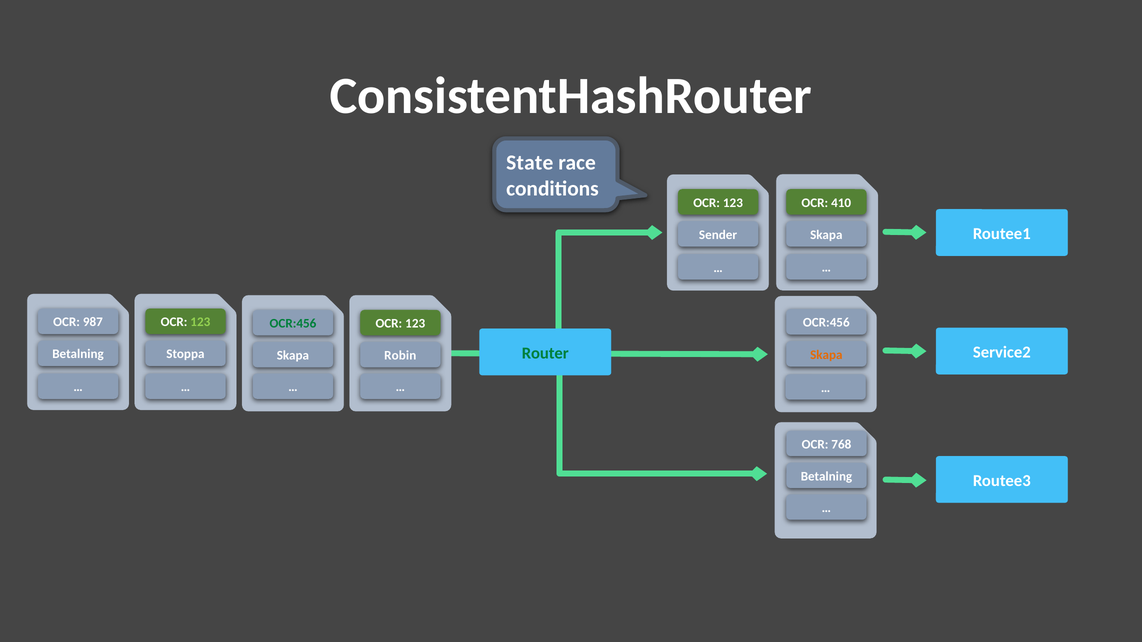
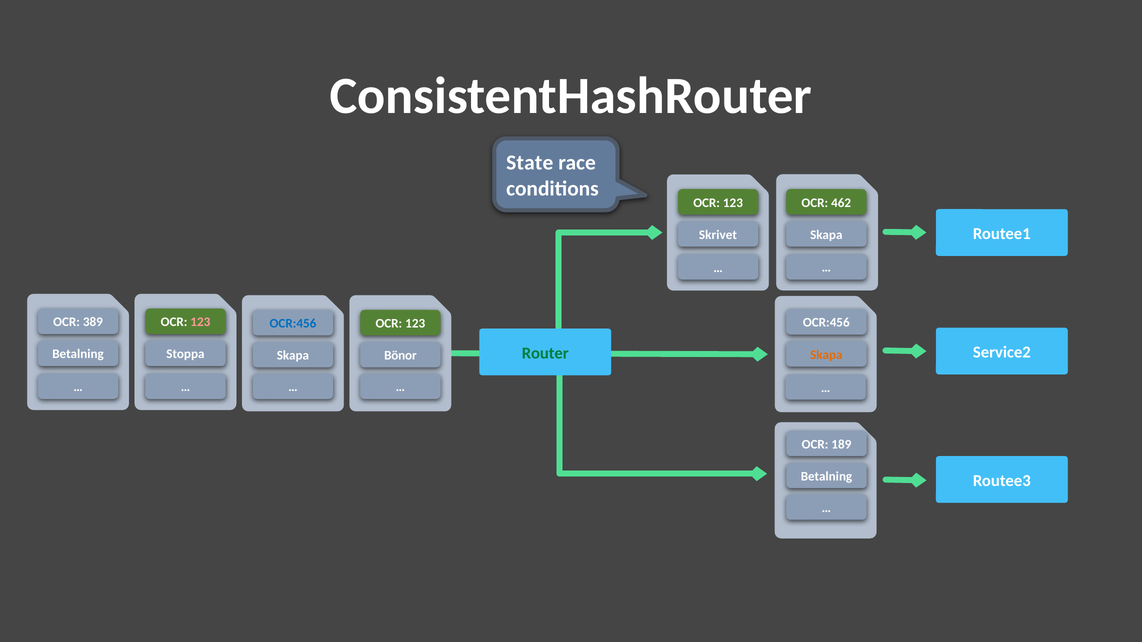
410: 410 -> 462
Sender: Sender -> Skrivet
987: 987 -> 389
123 at (200, 322) colour: light green -> pink
OCR:456 at (293, 324) colour: green -> blue
Robin: Robin -> Bönor
768: 768 -> 189
